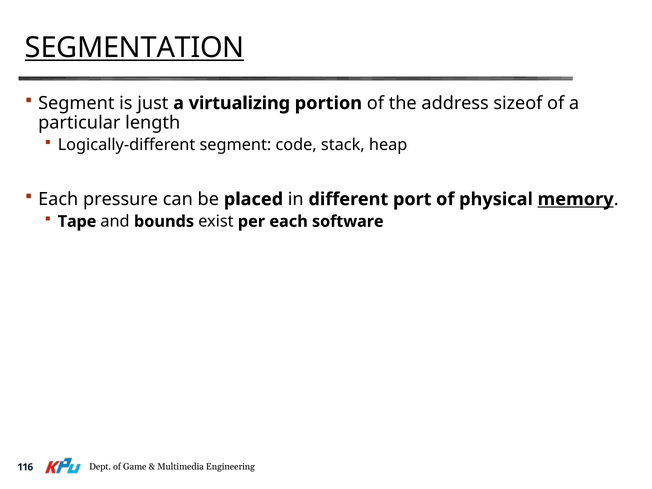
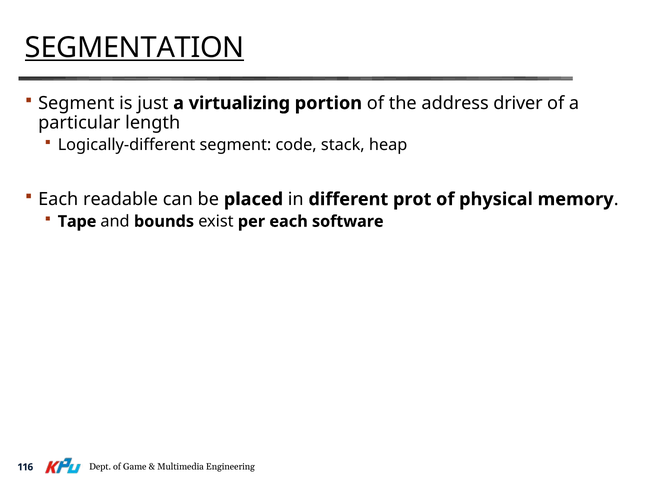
sizeof: sizeof -> driver
pressure: pressure -> readable
port: port -> prot
memory underline: present -> none
